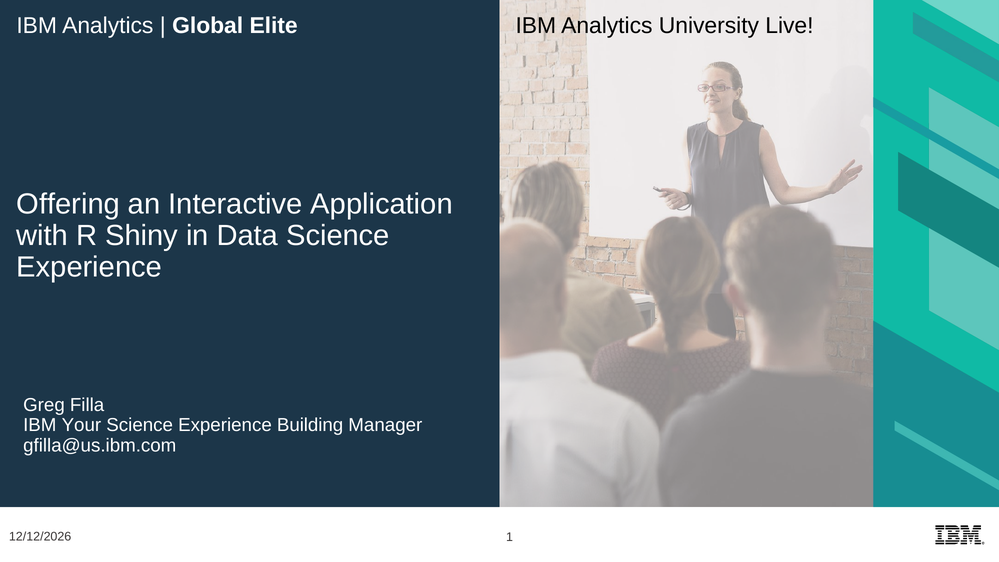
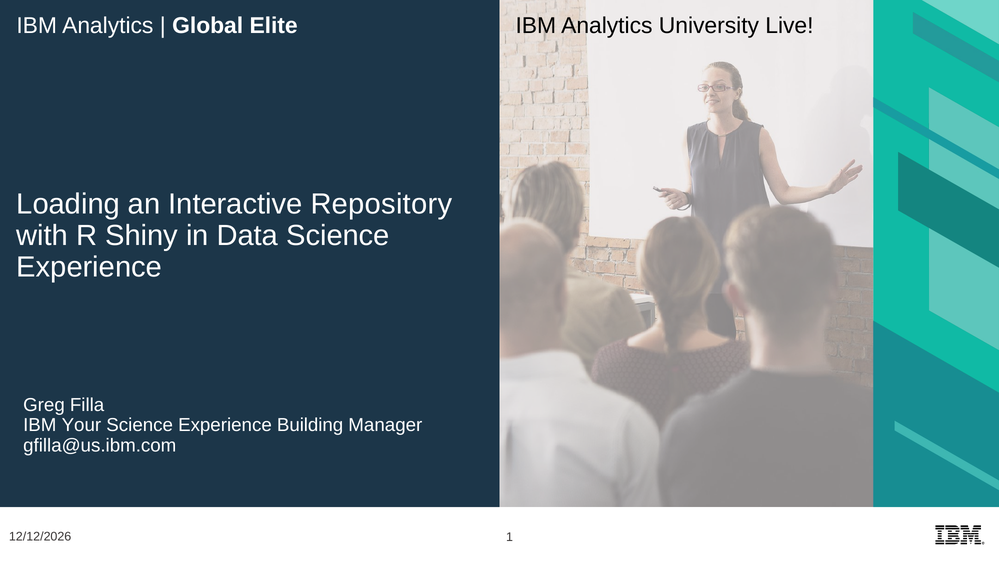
Offering: Offering -> Loading
Application: Application -> Repository
